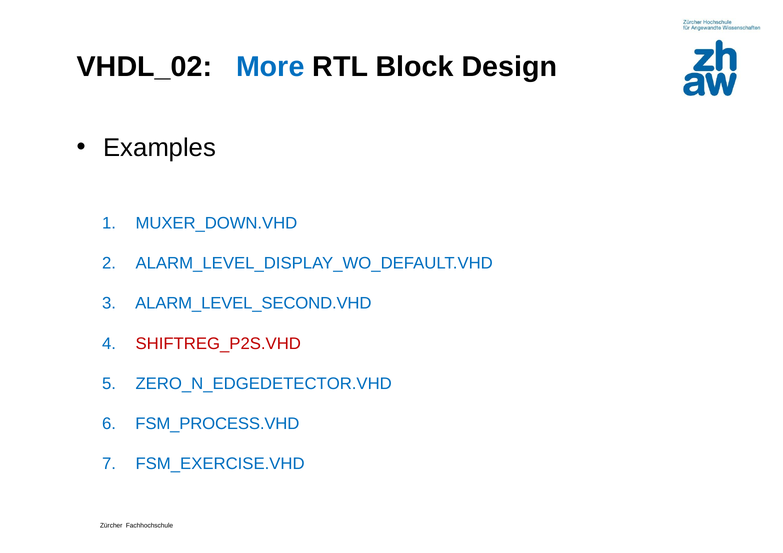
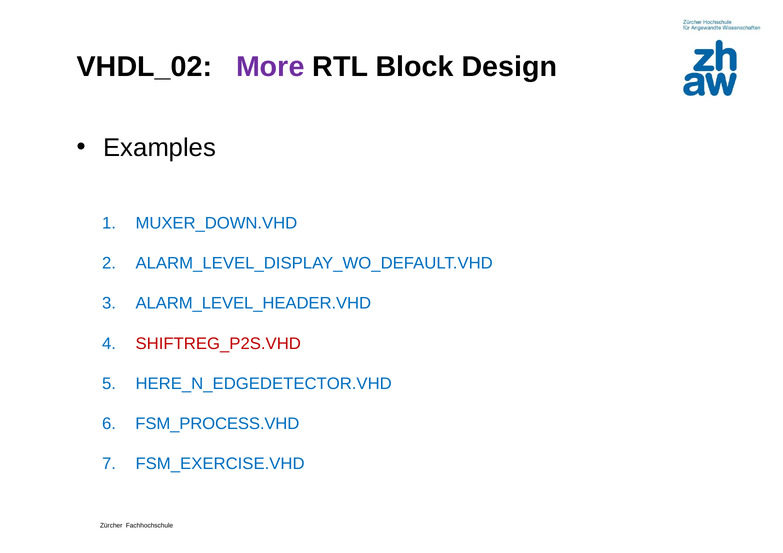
More colour: blue -> purple
ALARM_LEVEL_SECOND.VHD: ALARM_LEVEL_SECOND.VHD -> ALARM_LEVEL_HEADER.VHD
ZERO_N_EDGEDETECTOR.VHD: ZERO_N_EDGEDETECTOR.VHD -> HERE_N_EDGEDETECTOR.VHD
